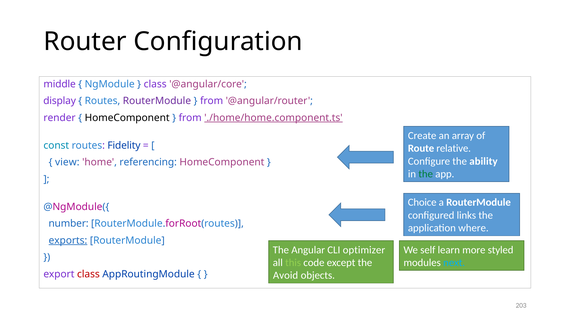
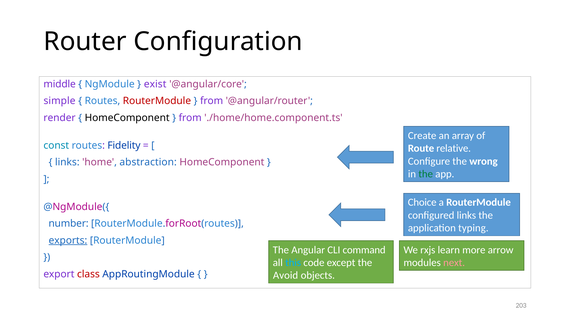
class at (155, 84): class -> exist
display: display -> simple
RouterModule at (157, 101) colour: purple -> red
./home/home.component.ts underline: present -> none
ability: ability -> wrong
view at (67, 163): view -> links
referencing: referencing -> abstraction
where: where -> typing
optimizer: optimizer -> command
self: self -> rxjs
styled: styled -> arrow
this colour: light green -> light blue
next colour: light blue -> pink
